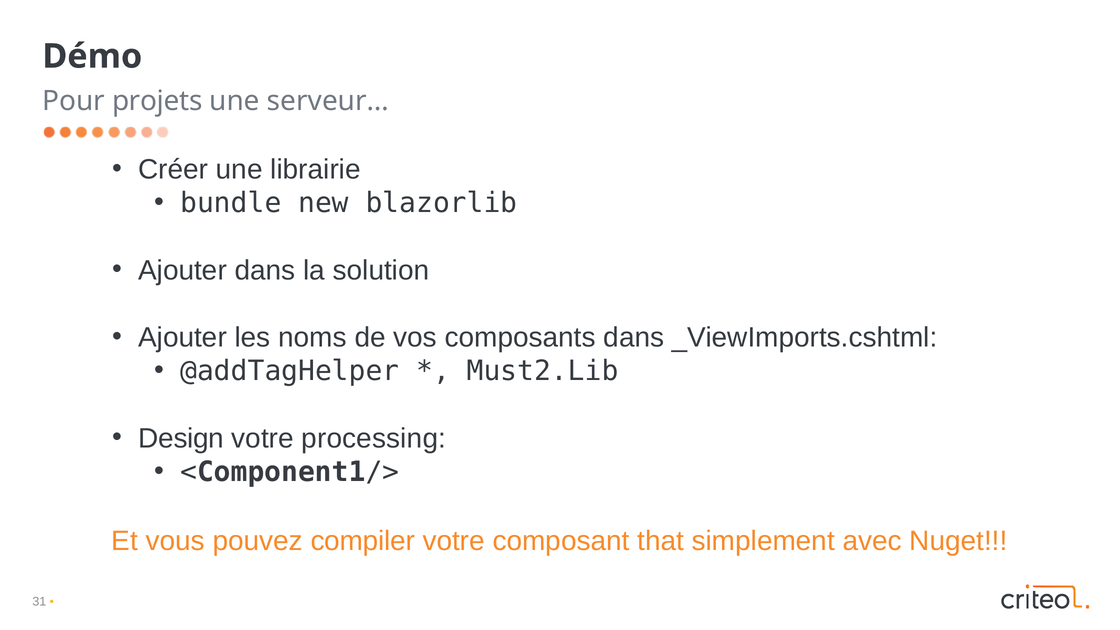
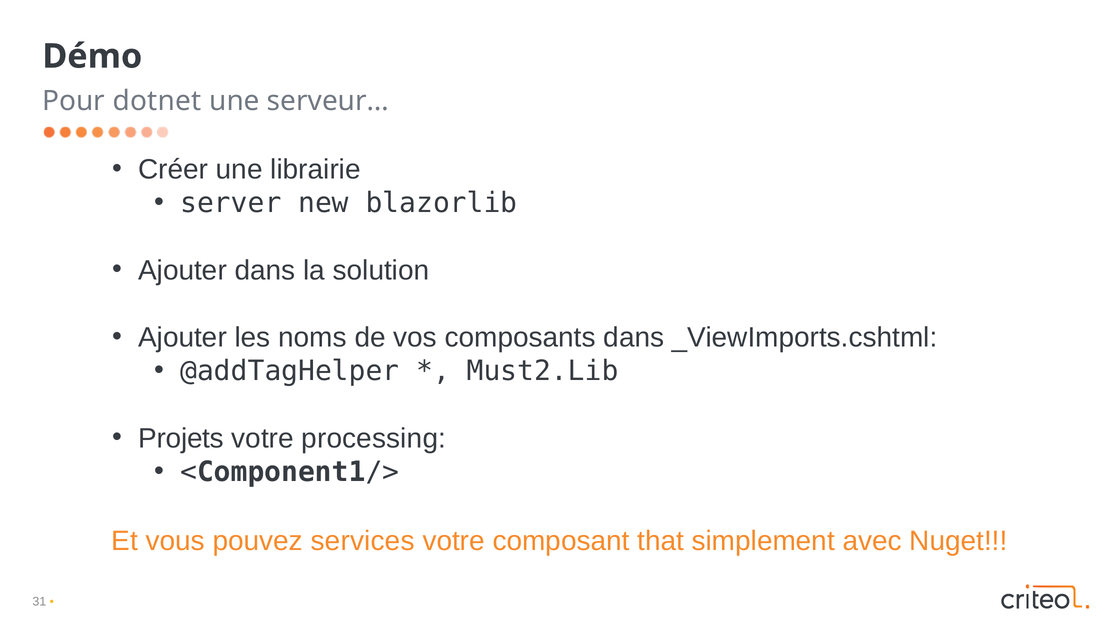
projets: projets -> dotnet
bundle: bundle -> server
Design: Design -> Projets
compiler: compiler -> services
